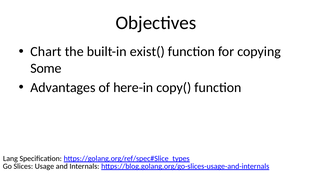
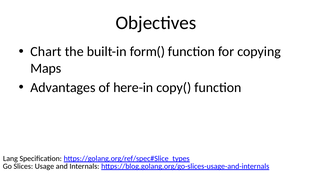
exist(: exist( -> form(
Some: Some -> Maps
